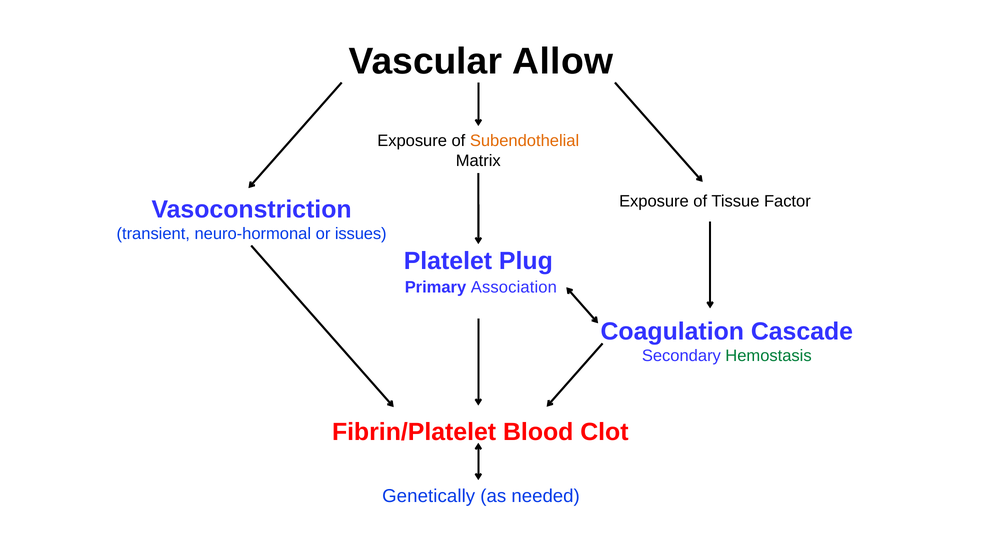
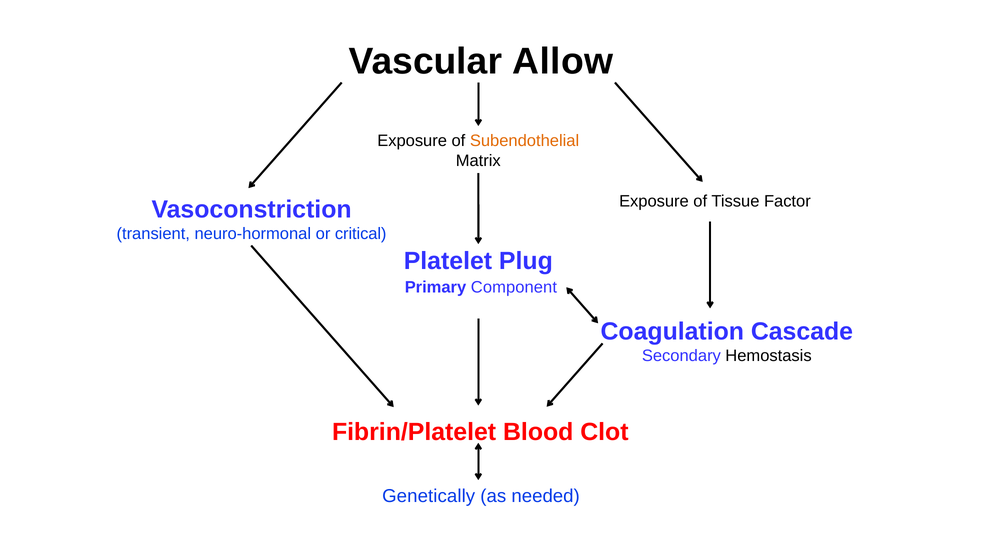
issues: issues -> critical
Association: Association -> Component
Hemostasis colour: green -> black
